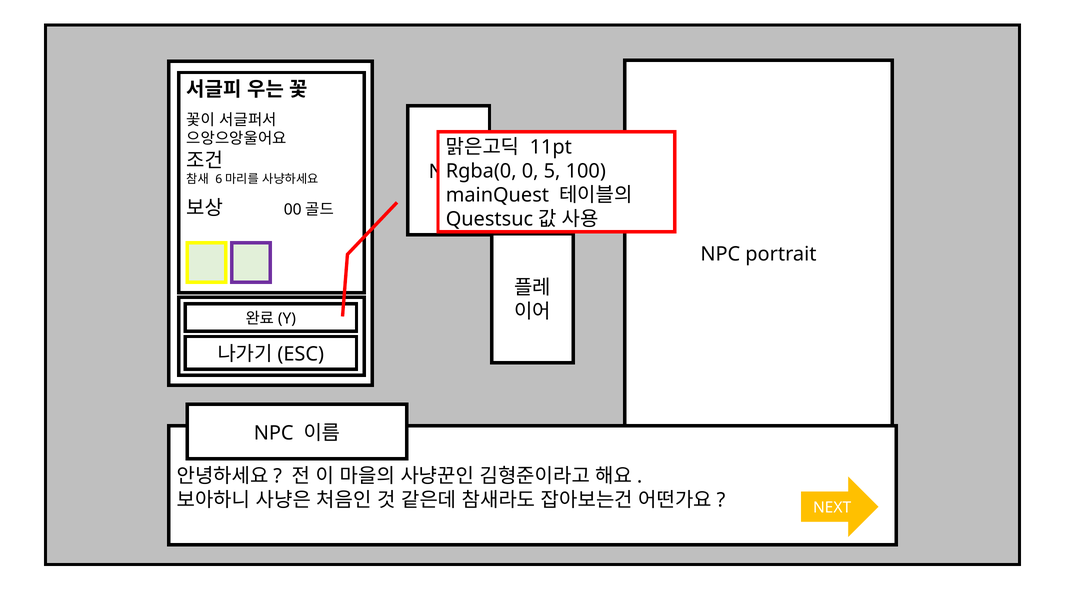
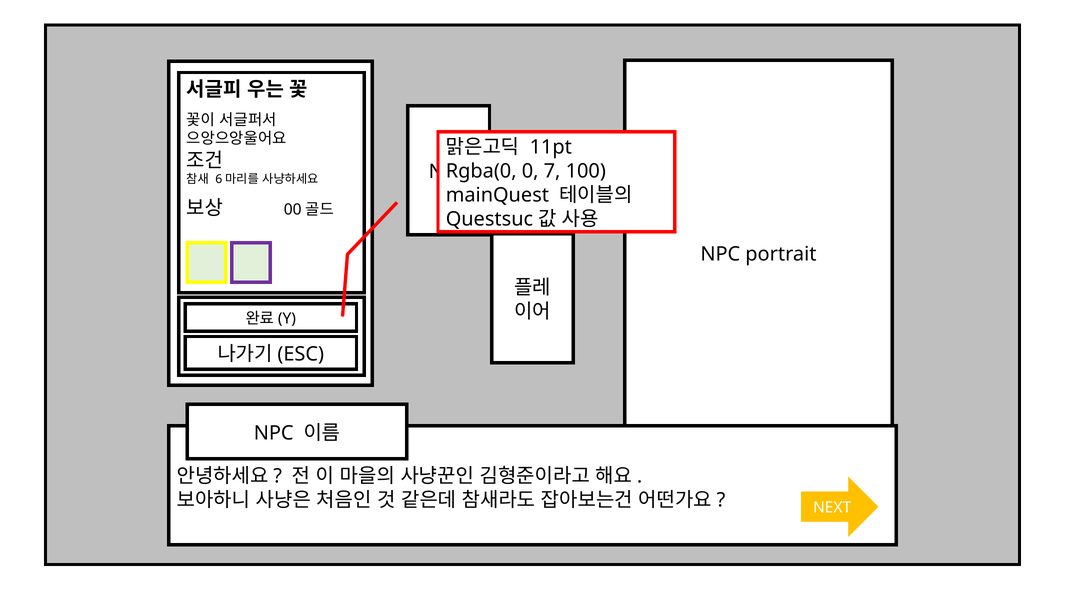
5: 5 -> 7
